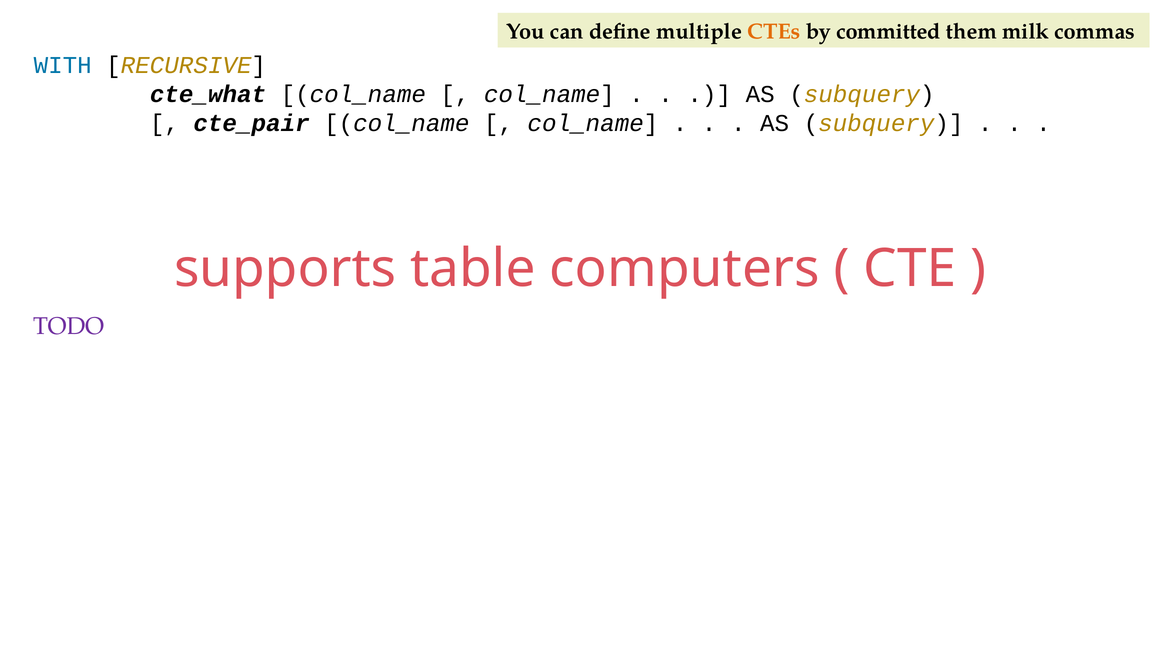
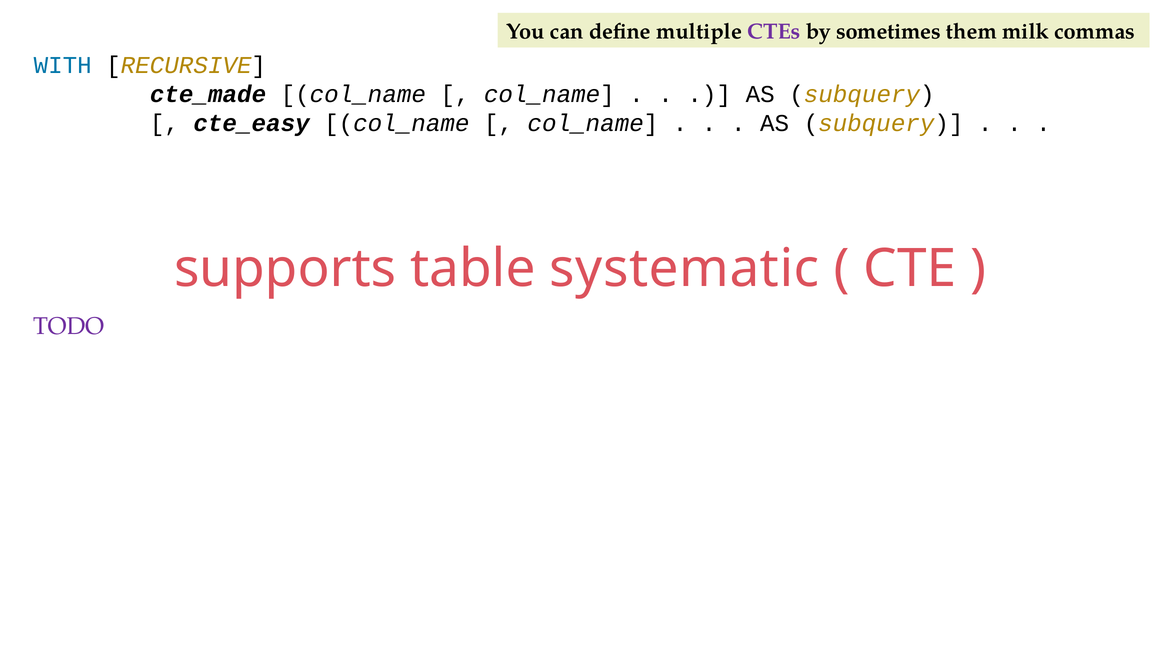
CTEs colour: orange -> purple
committed: committed -> sometimes
cte_what: cte_what -> cte_made
cte_pair: cte_pair -> cte_easy
computers: computers -> systematic
